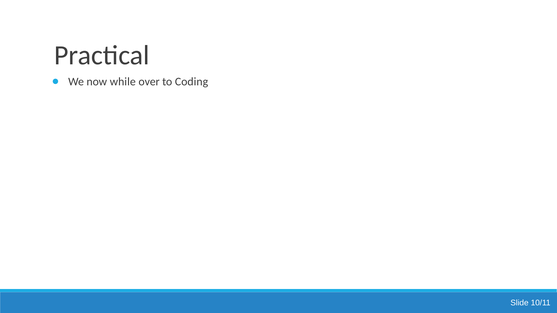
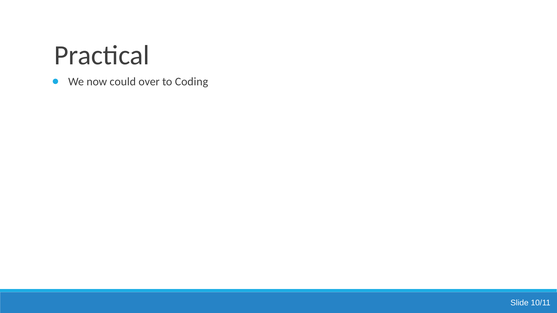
while: while -> could
